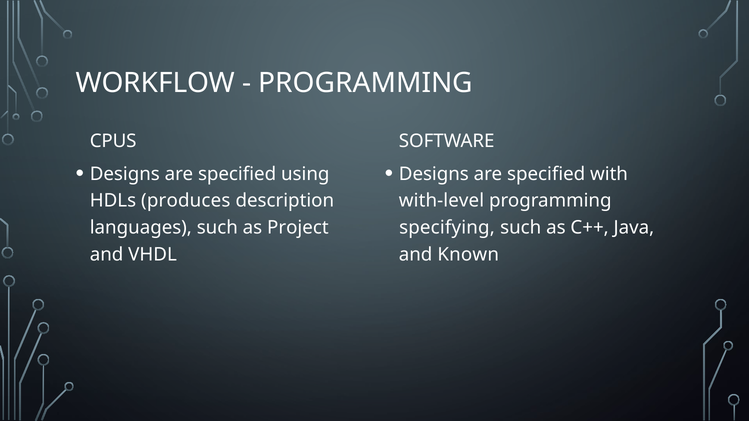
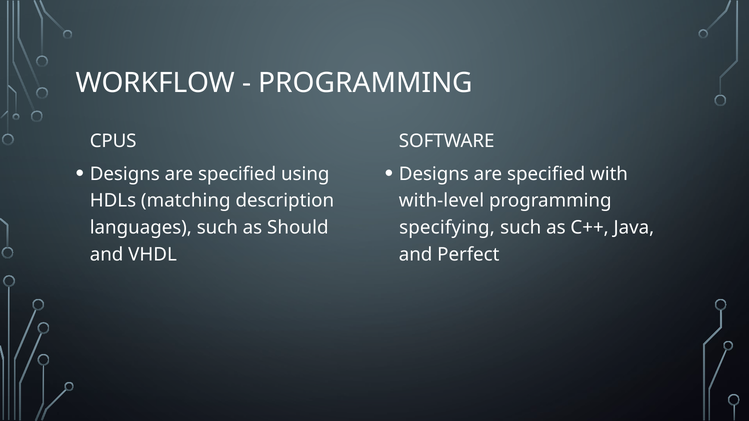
produces: produces -> matching
Project: Project -> Should
Known: Known -> Perfect
